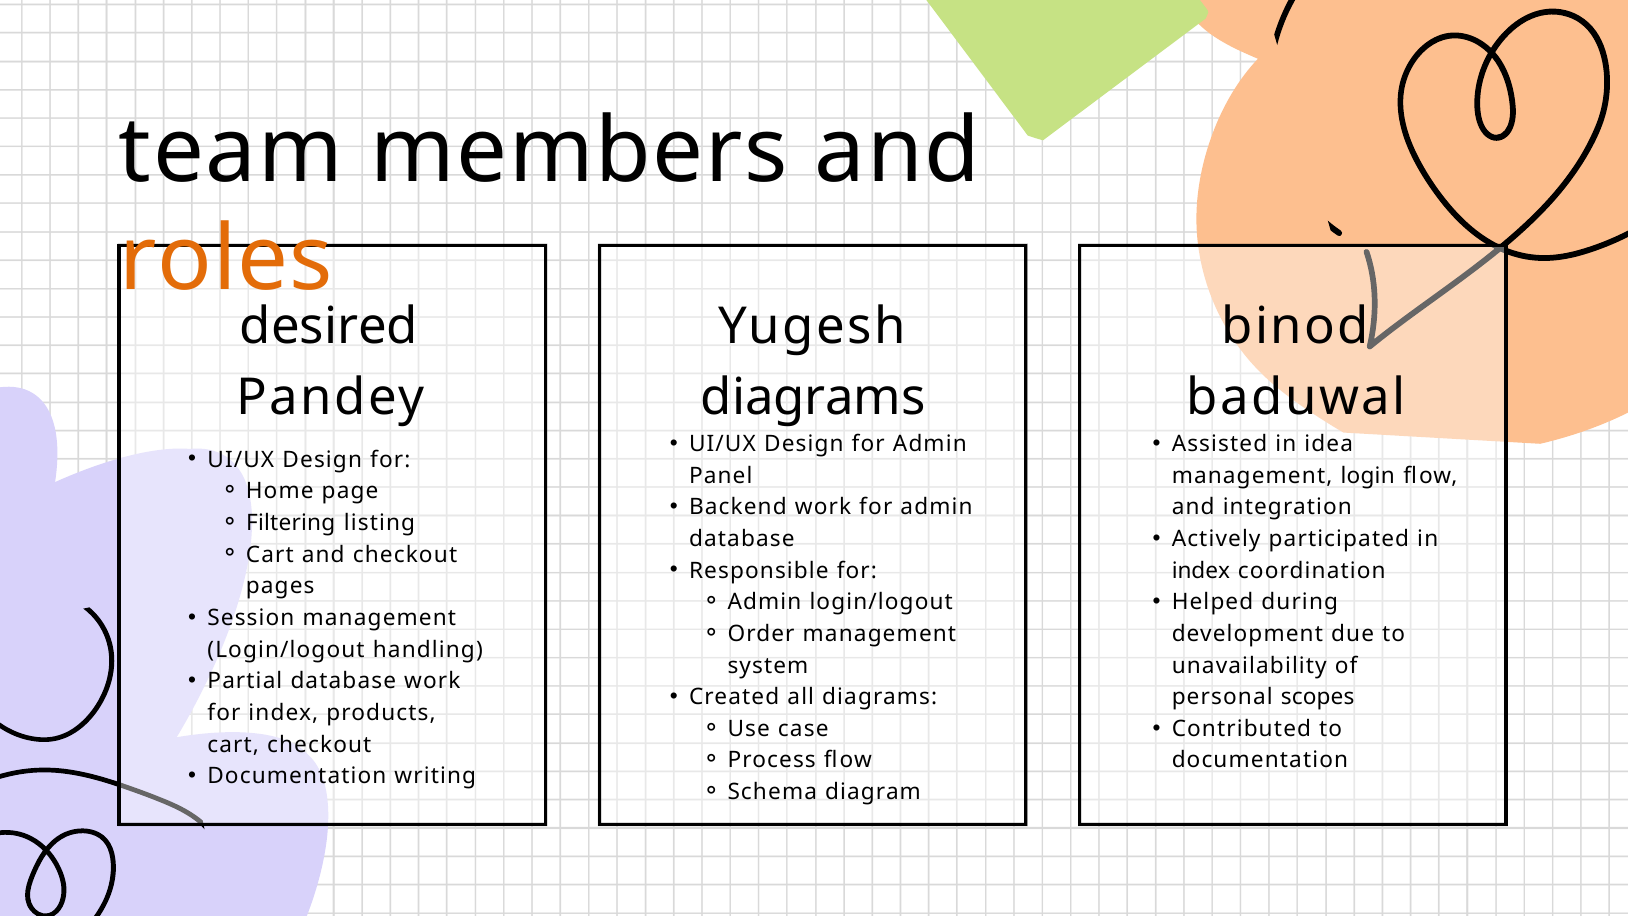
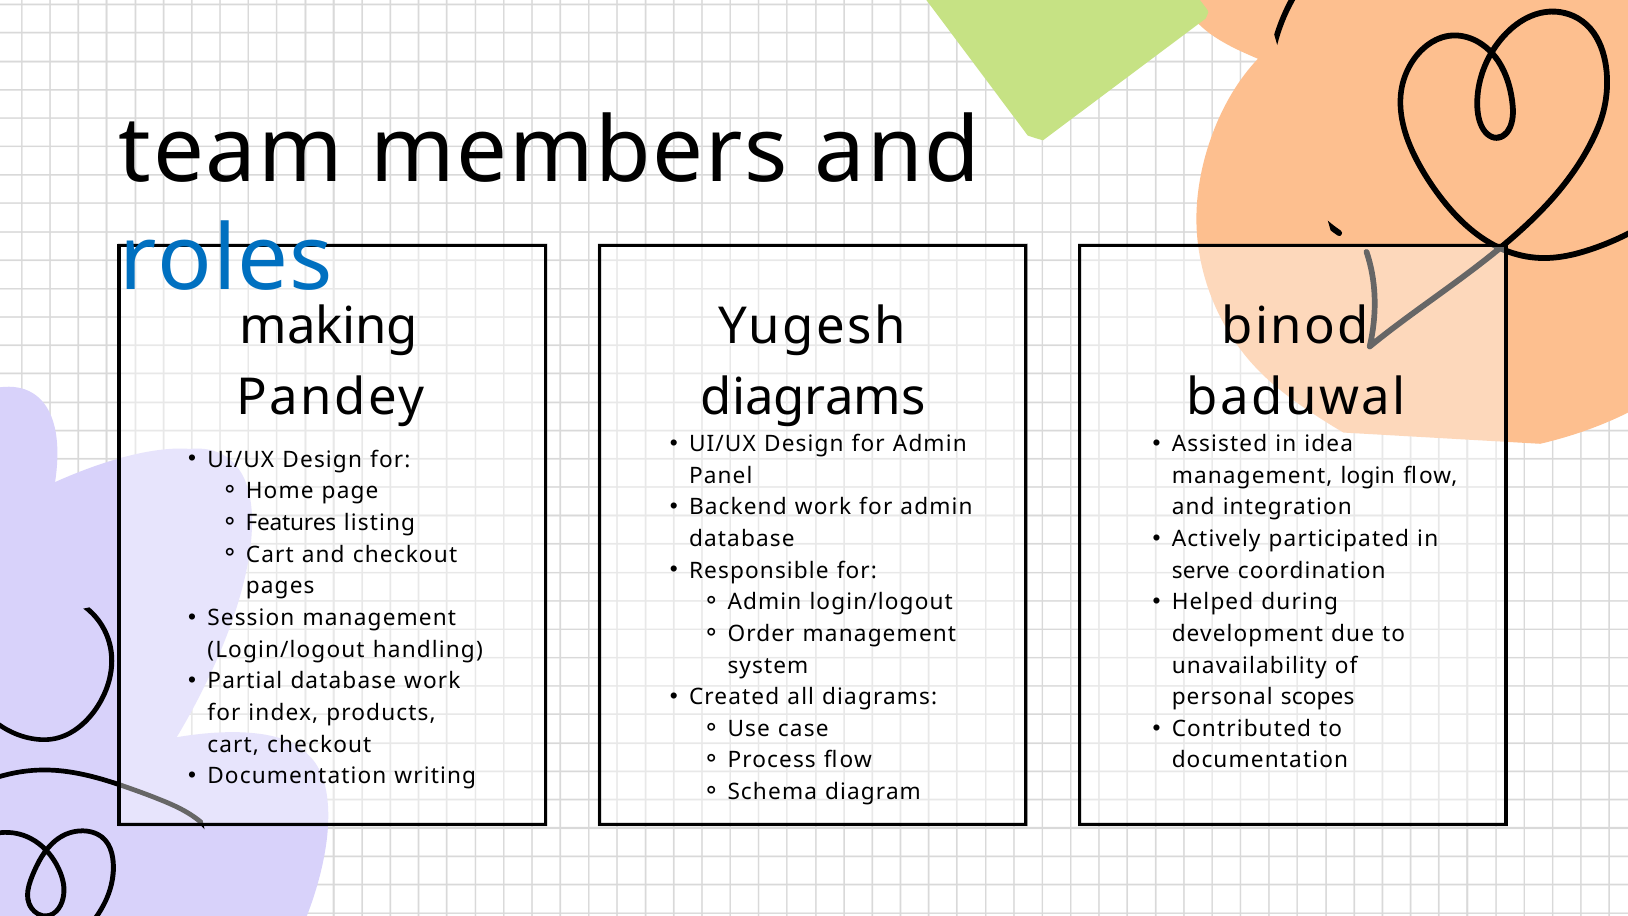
roles colour: orange -> blue
desired: desired -> making
Filtering: Filtering -> Features
index at (1201, 570): index -> serve
